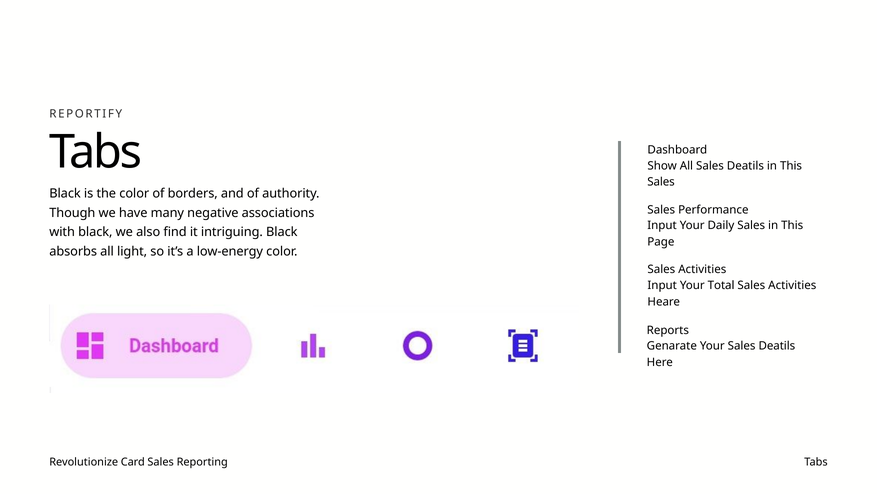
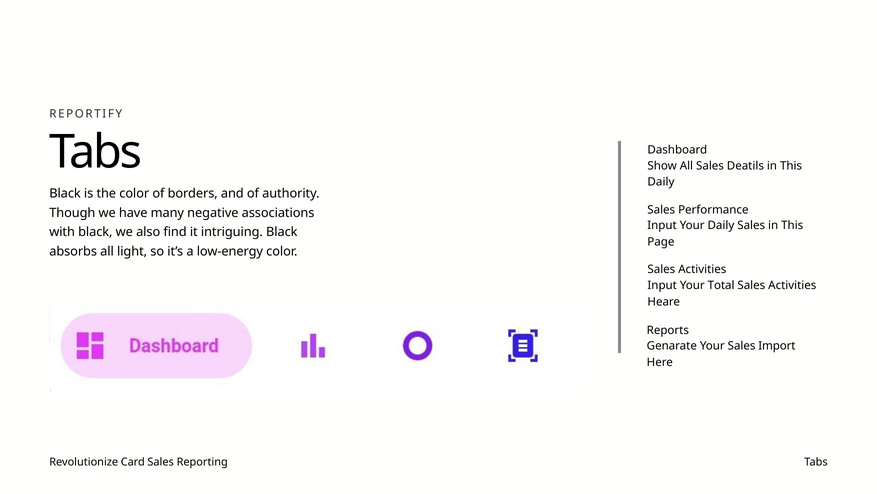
Sales at (661, 182): Sales -> Daily
Your Sales Deatils: Deatils -> Import
